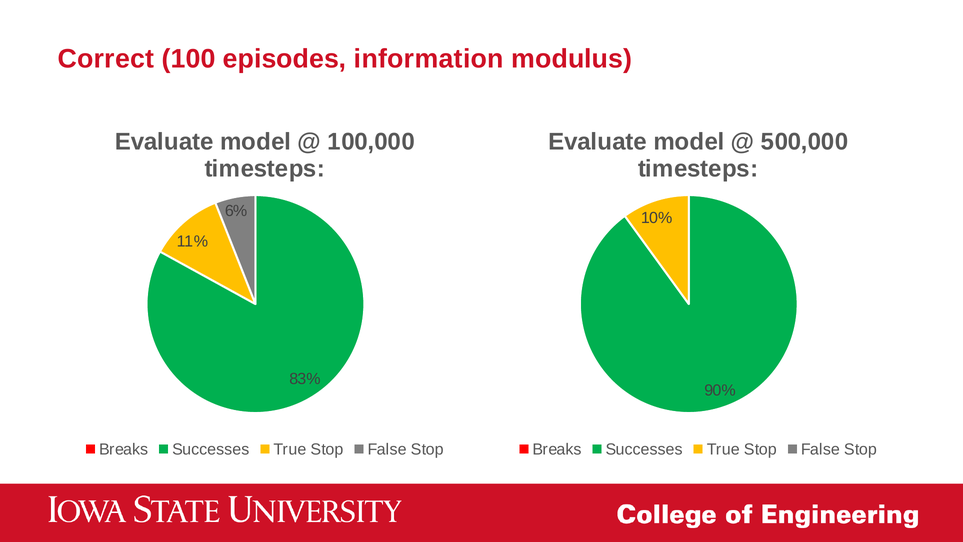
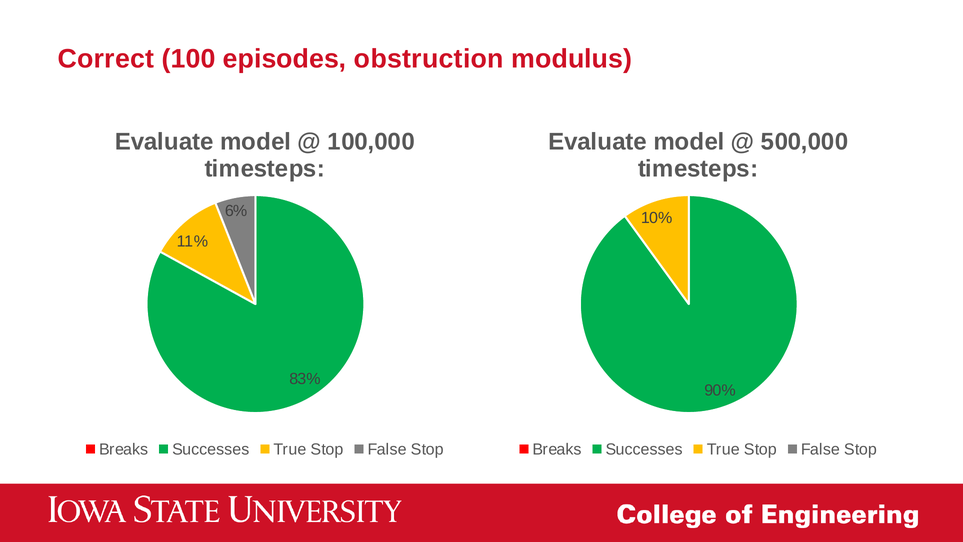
information: information -> obstruction
